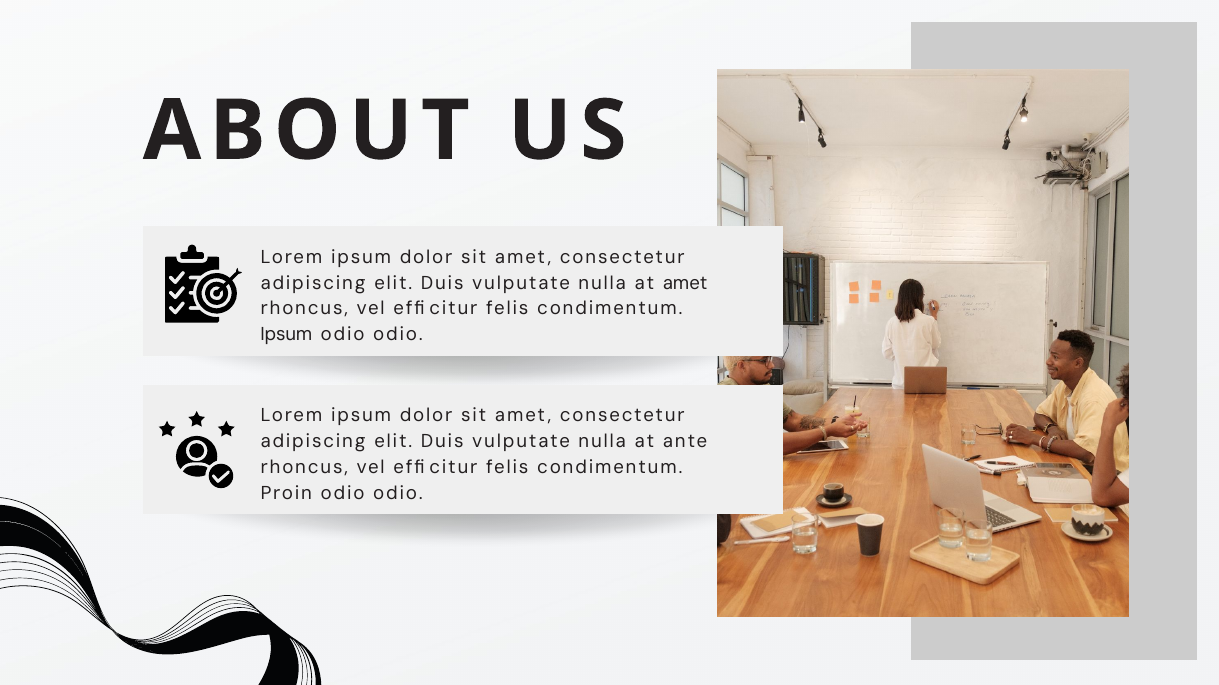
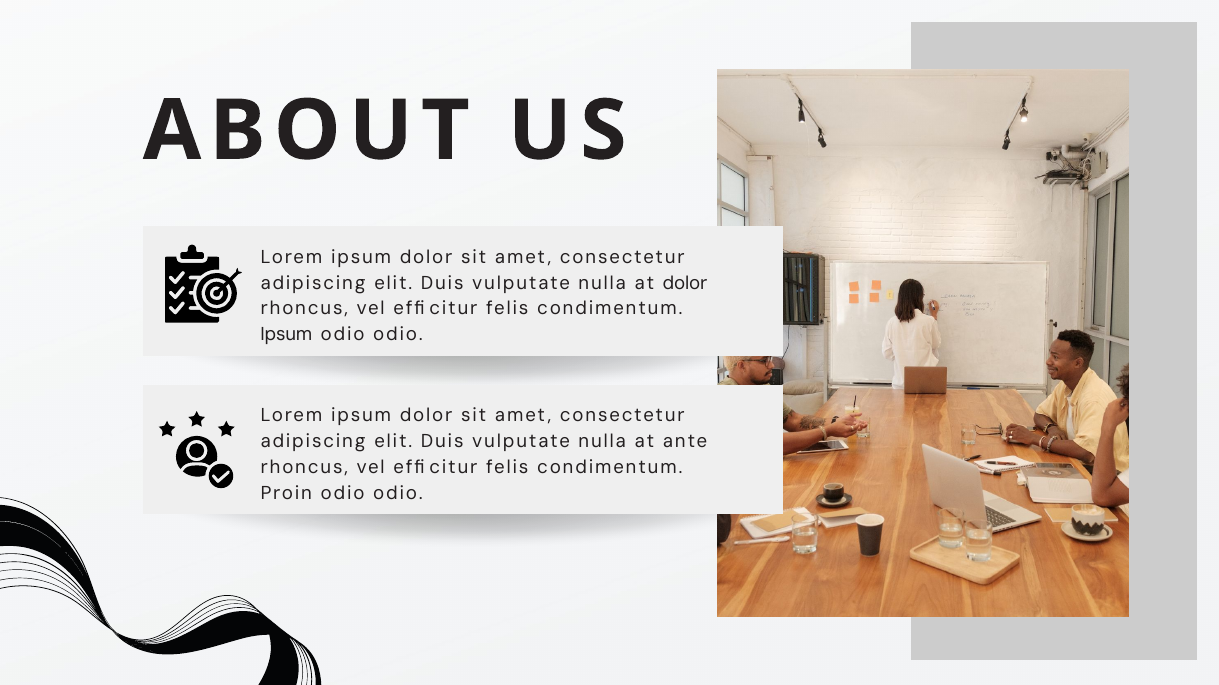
at amet: amet -> dolor
